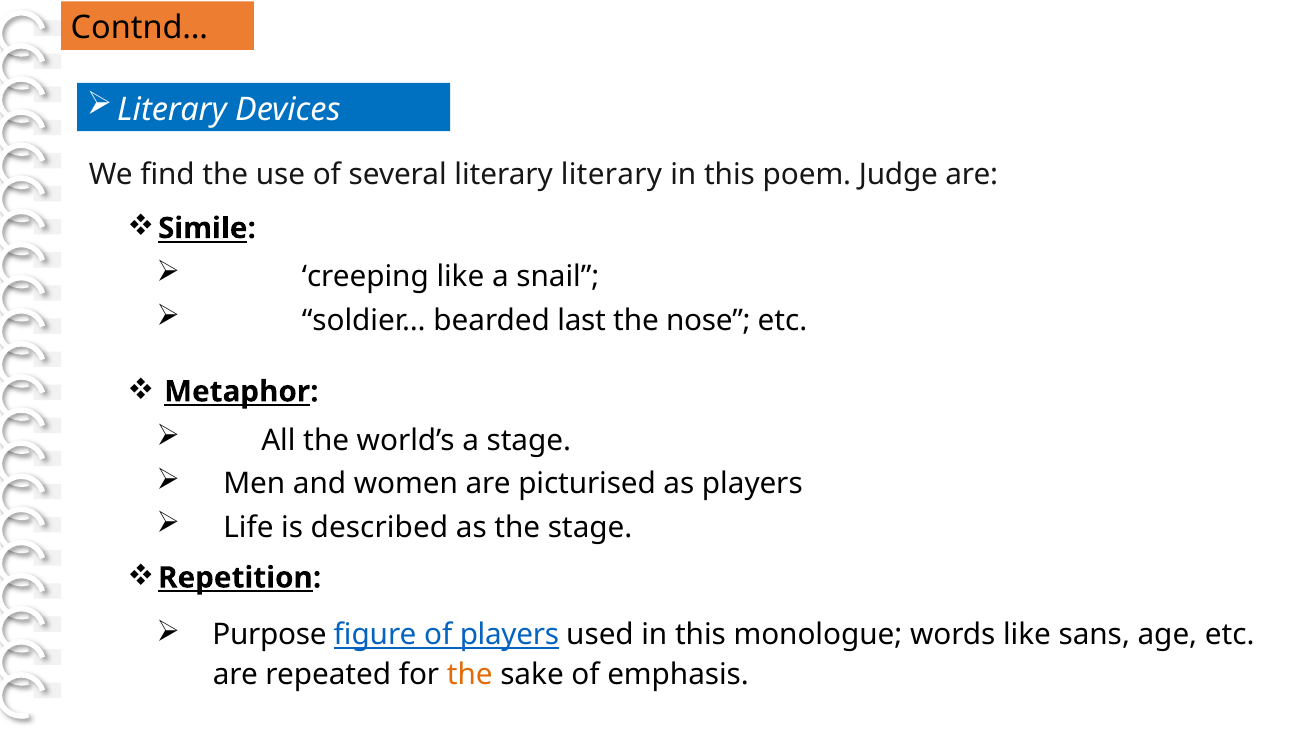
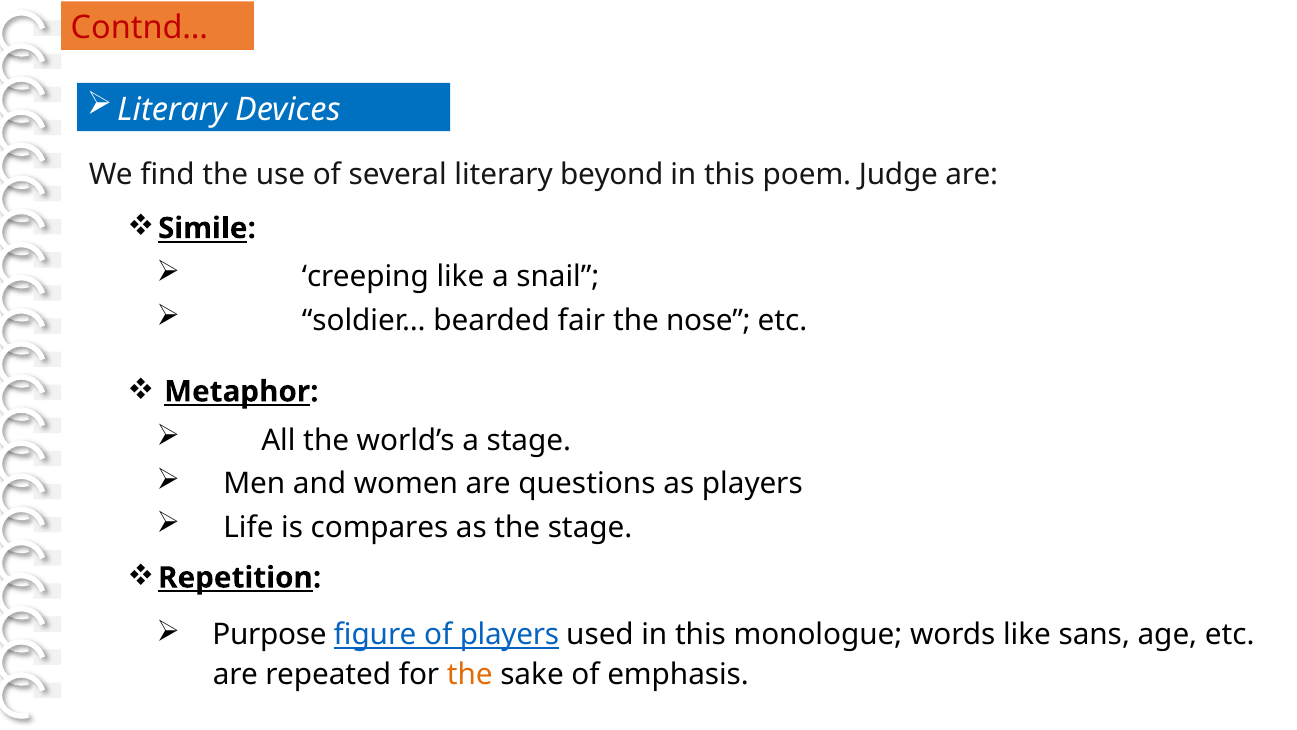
Contnd… colour: black -> red
literary literary: literary -> beyond
last: last -> fair
picturised: picturised -> questions
described: described -> compares
